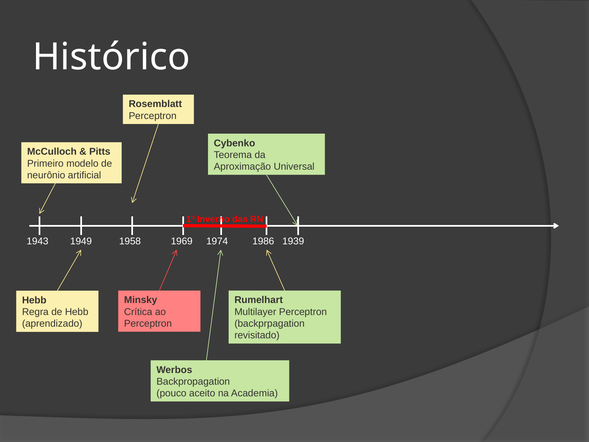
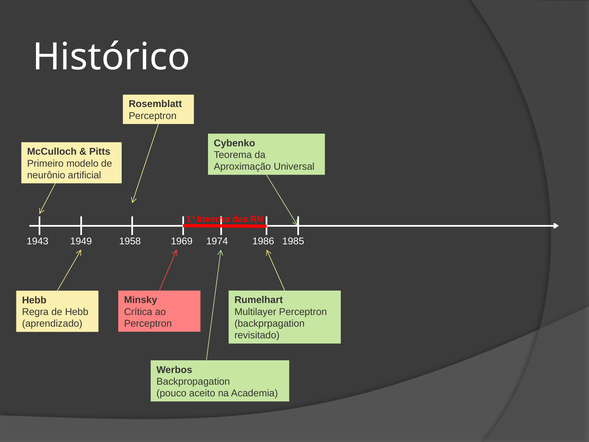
1939: 1939 -> 1985
